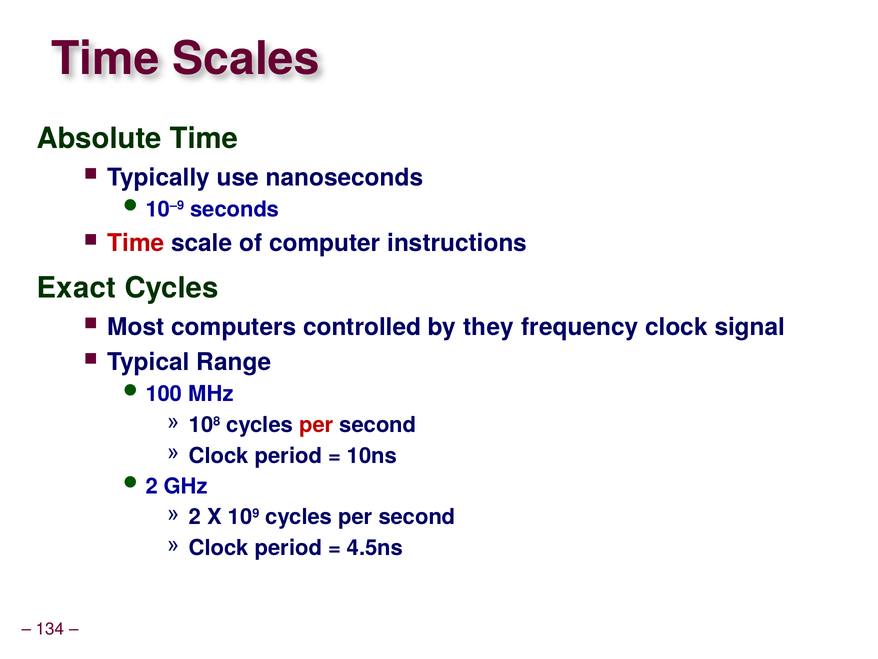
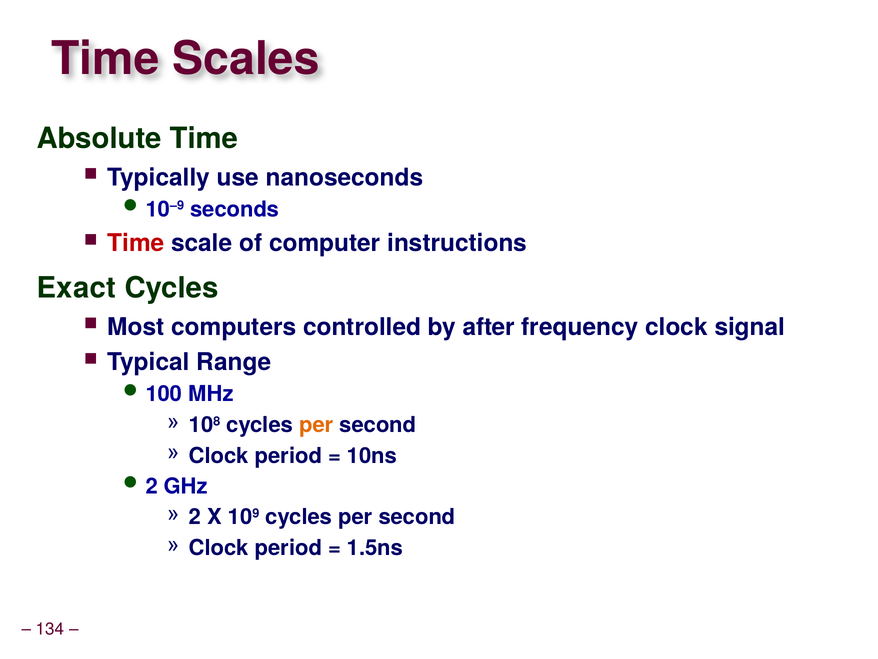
they: they -> after
per at (316, 424) colour: red -> orange
4.5ns: 4.5ns -> 1.5ns
